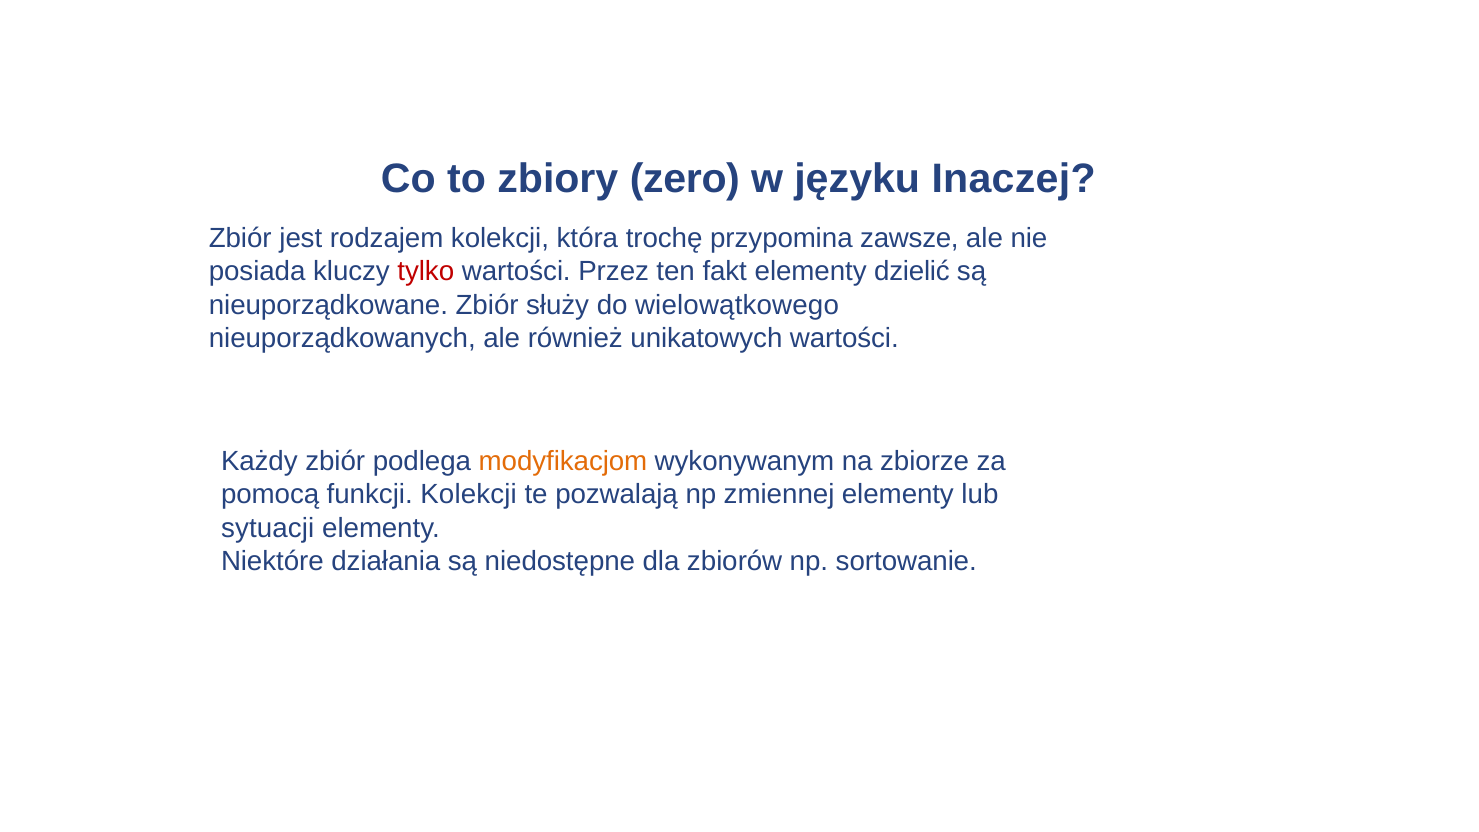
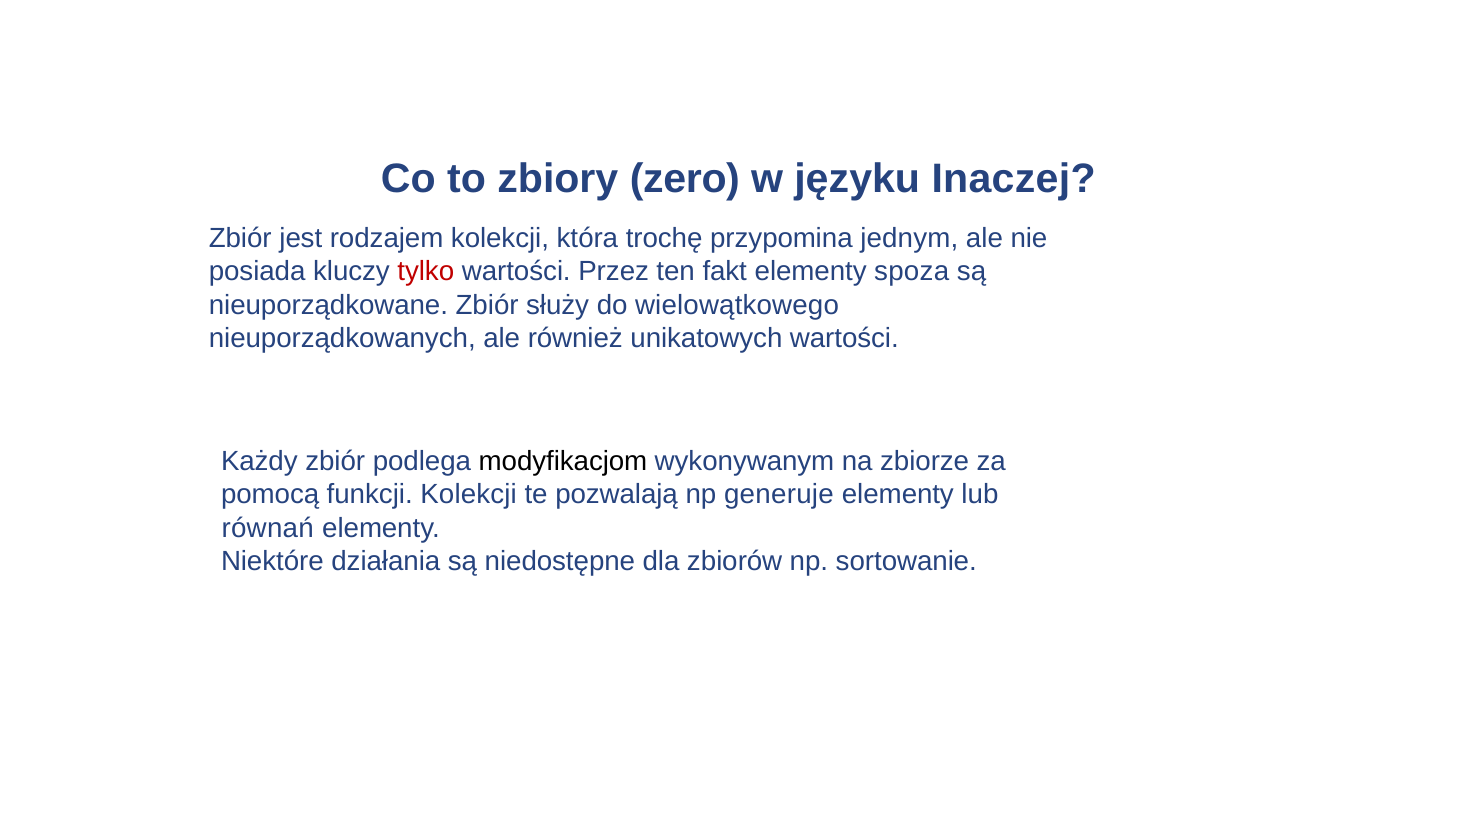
zawsze: zawsze -> jednym
dzielić: dzielić -> spoza
modyfikacjom colour: orange -> black
zmiennej: zmiennej -> generuje
sytuacji: sytuacji -> równań
